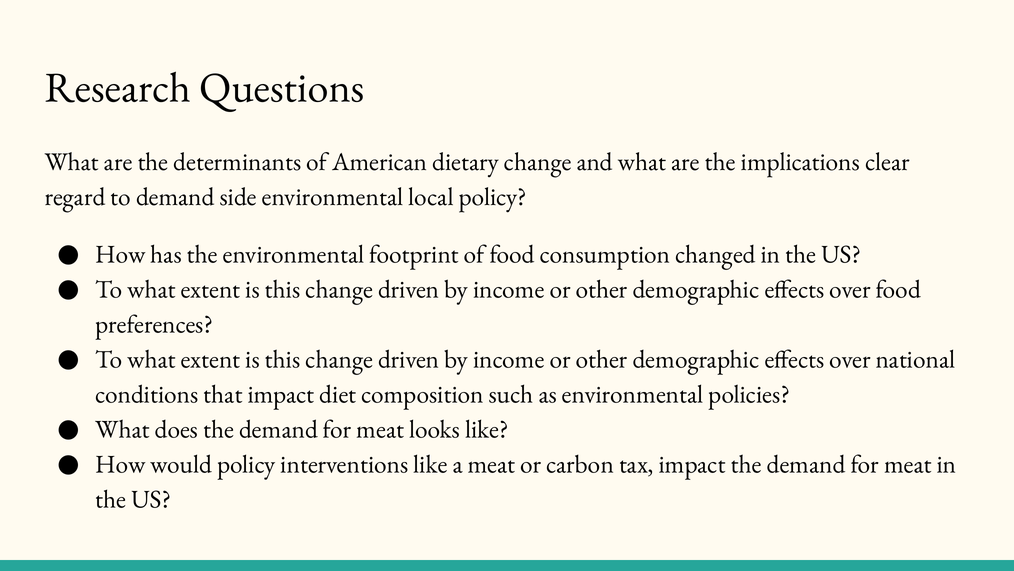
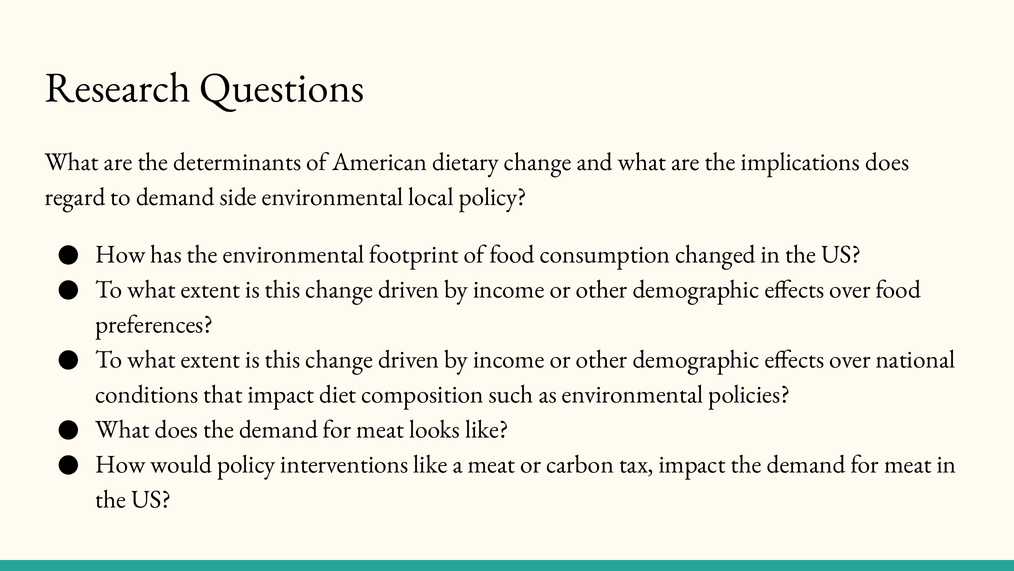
implications clear: clear -> does
